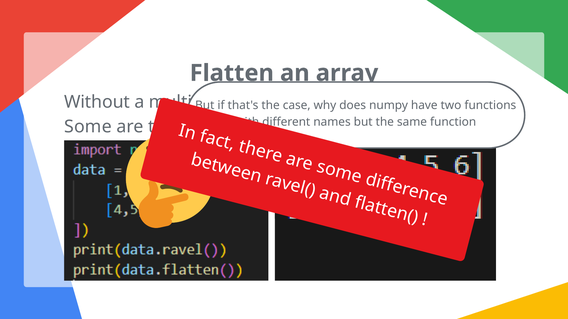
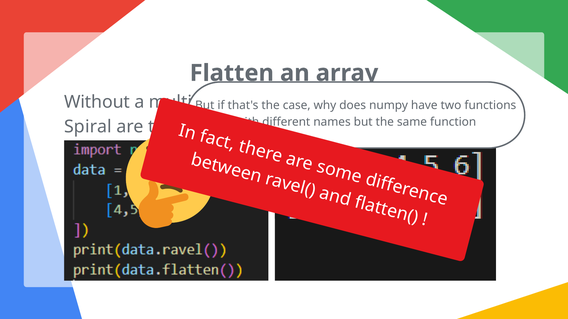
Some: Some -> Spiral
